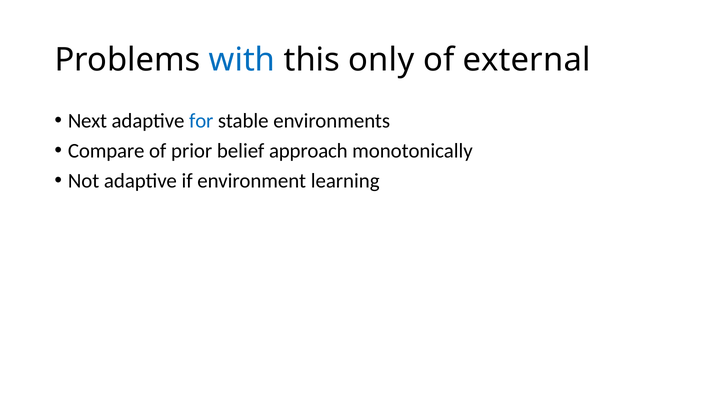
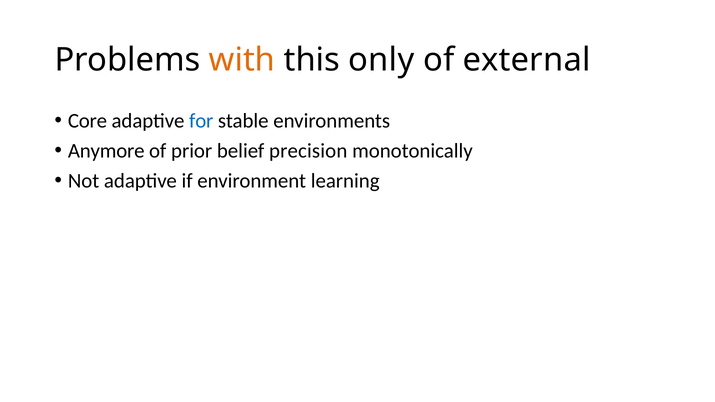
with colour: blue -> orange
Next: Next -> Core
Compare: Compare -> Anymore
approach: approach -> precision
